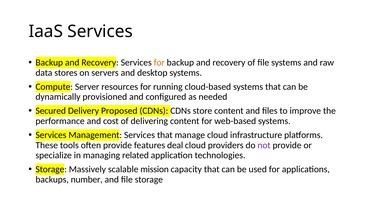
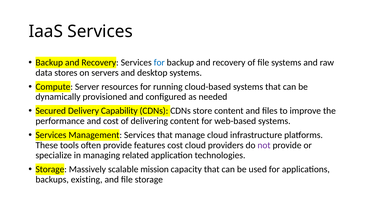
for at (159, 62) colour: orange -> blue
Proposed: Proposed -> Capability
features deal: deal -> cost
number: number -> existing
